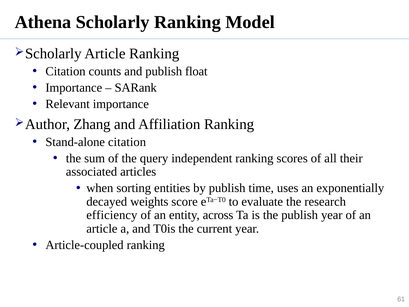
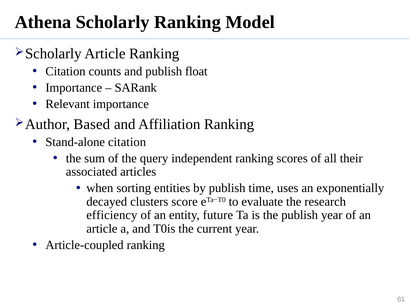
Zhang: Zhang -> Based
weights: weights -> clusters
across: across -> future
